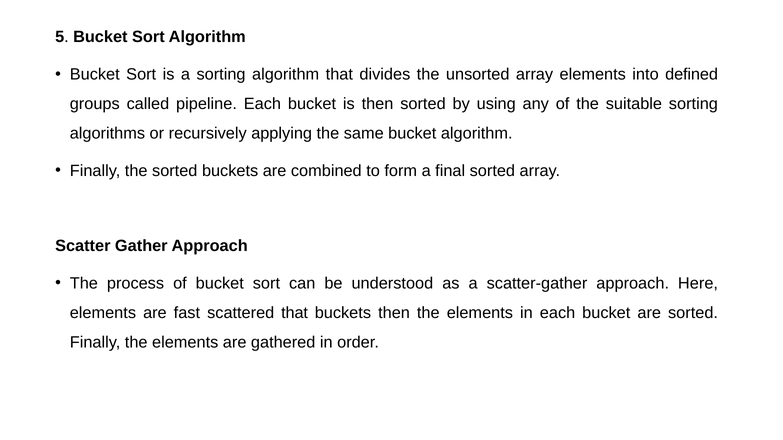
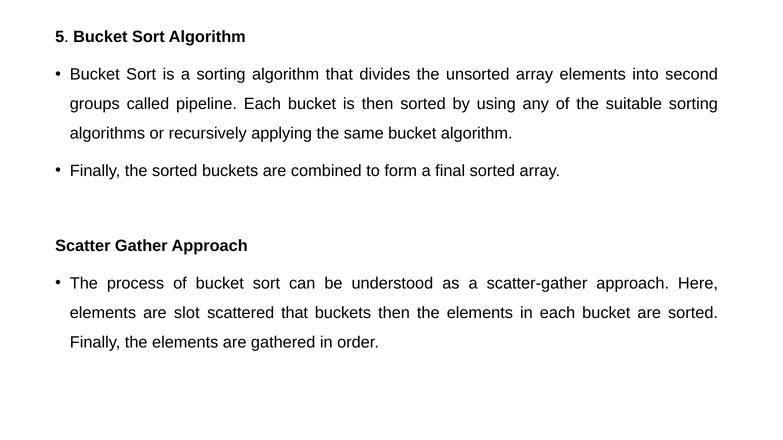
defined: defined -> second
fast: fast -> slot
